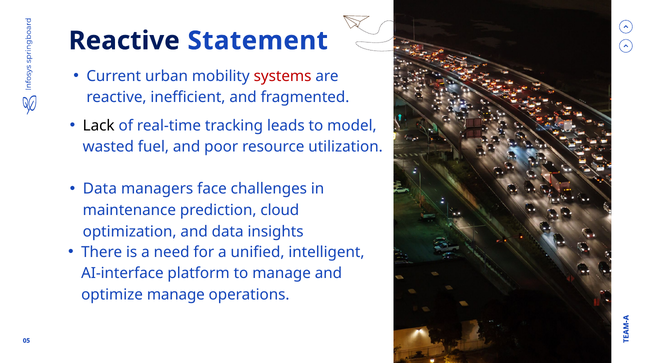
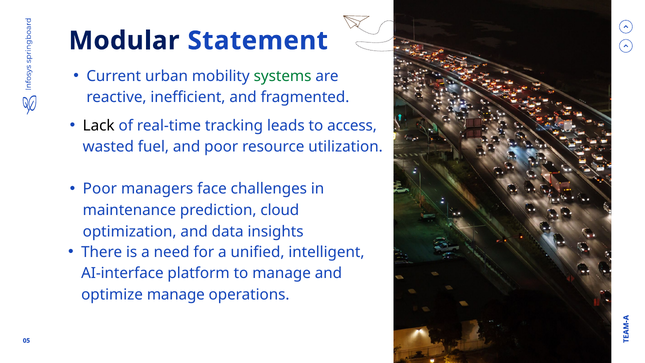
Reactive at (124, 41): Reactive -> Modular
systems colour: red -> green
model: model -> access
Data at (100, 189): Data -> Poor
